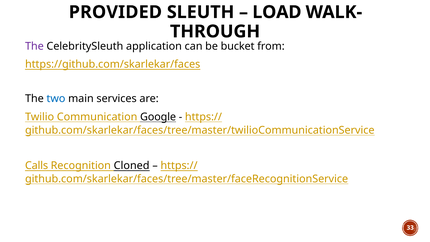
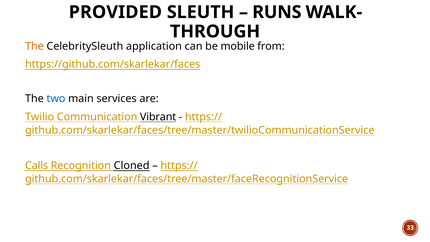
LOAD: LOAD -> RUNS
The at (34, 46) colour: purple -> orange
bucket: bucket -> mobile
Google: Google -> Vibrant
